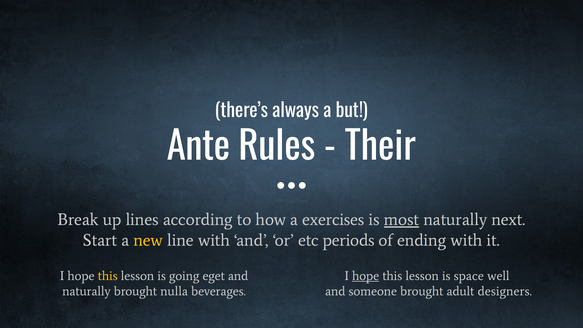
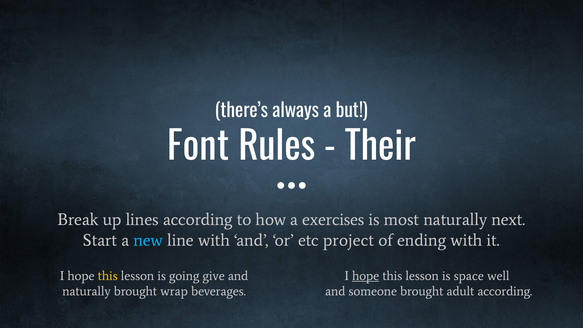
Ante: Ante -> Font
most underline: present -> none
new colour: yellow -> light blue
periods: periods -> project
eget: eget -> give
nulla: nulla -> wrap
adult designers: designers -> according
